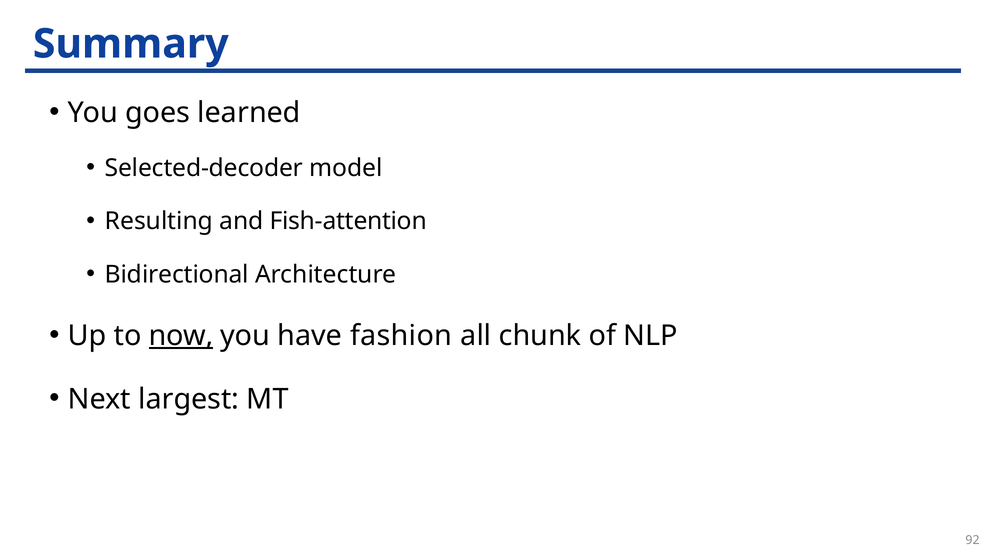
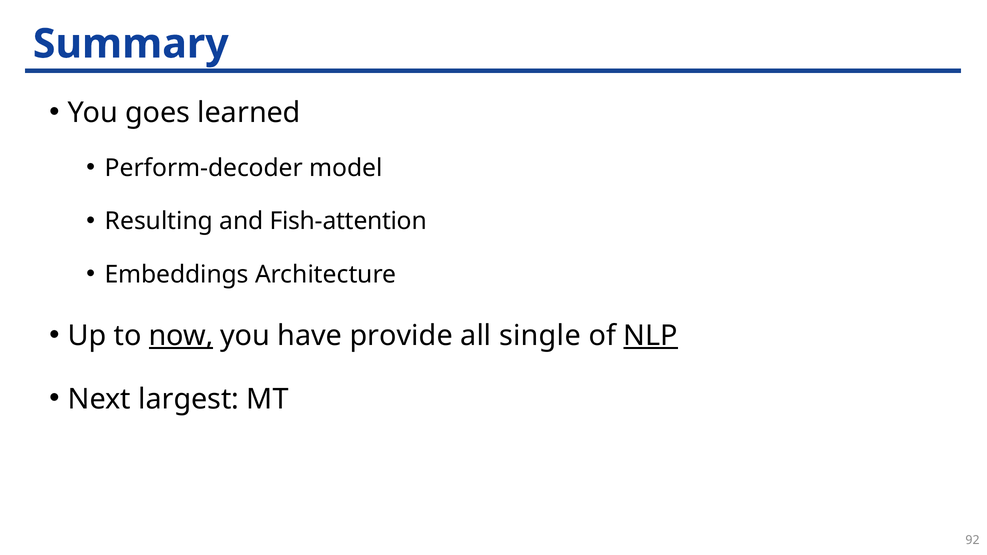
Selected-decoder: Selected-decoder -> Perform-decoder
Bidirectional: Bidirectional -> Embeddings
fashion: fashion -> provide
chunk: chunk -> single
NLP underline: none -> present
